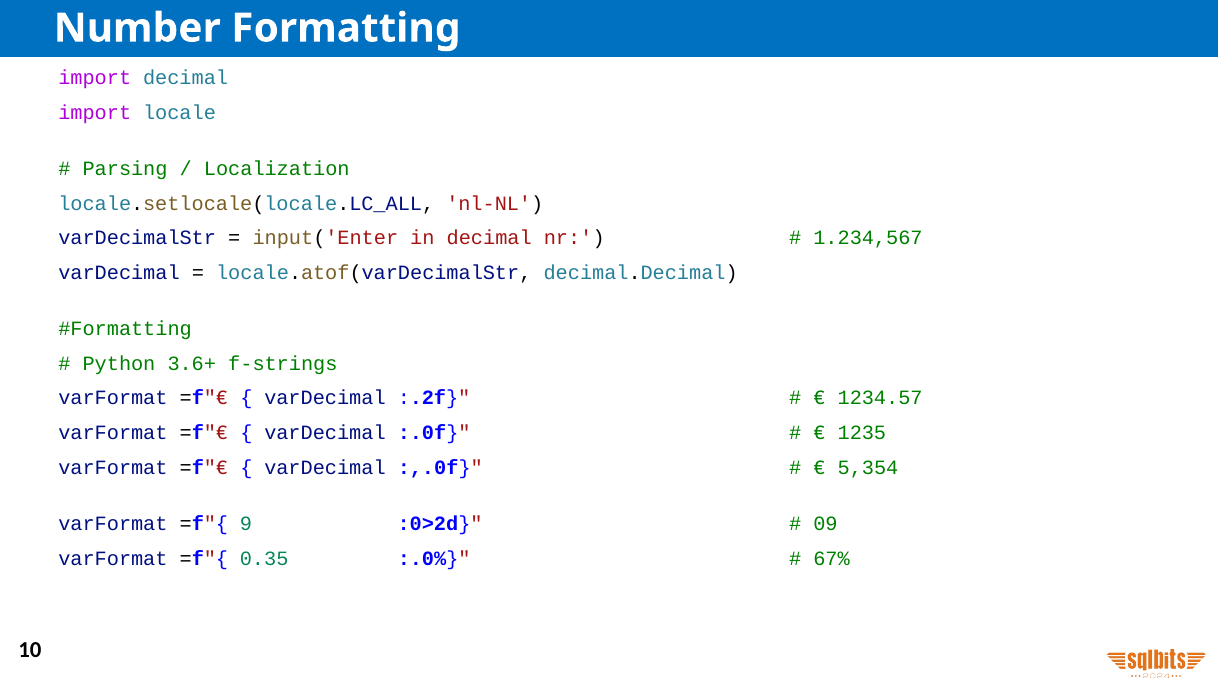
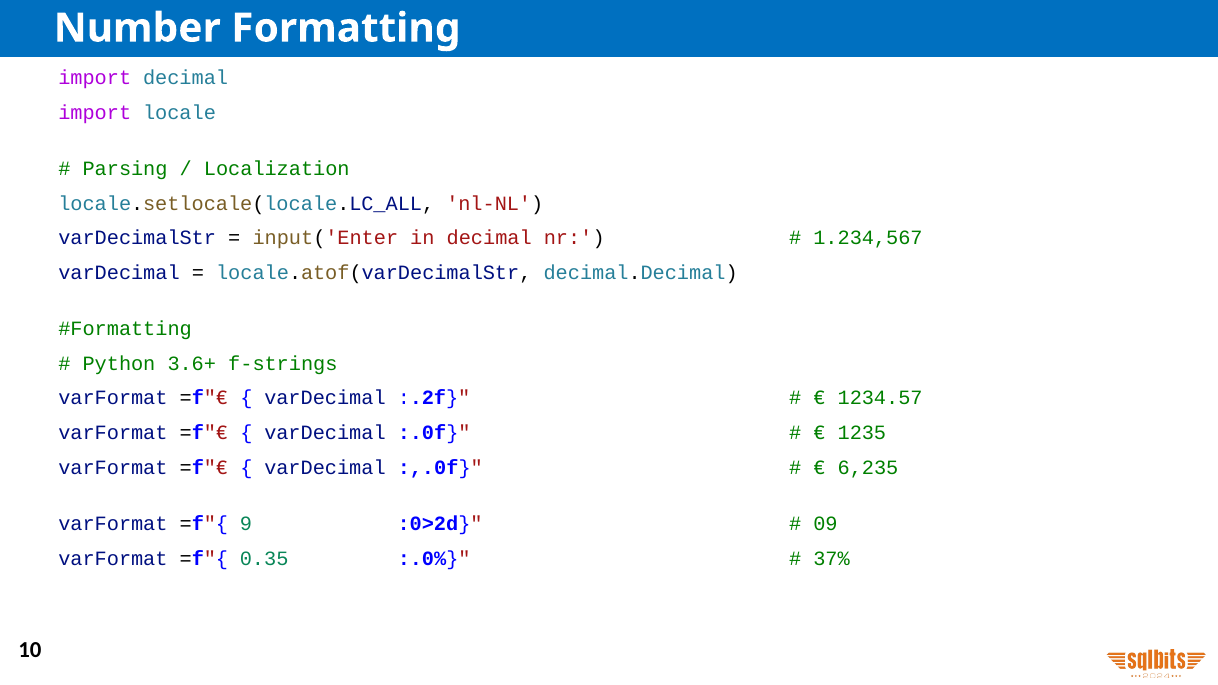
5,354: 5,354 -> 6,235
67%: 67% -> 37%
